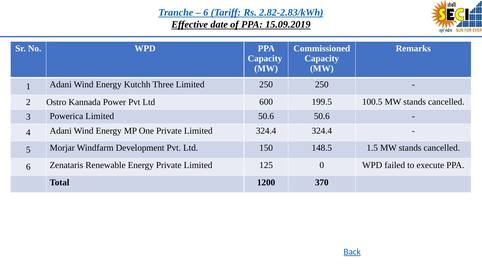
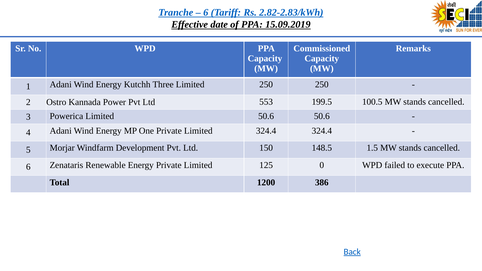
600: 600 -> 553
370: 370 -> 386
